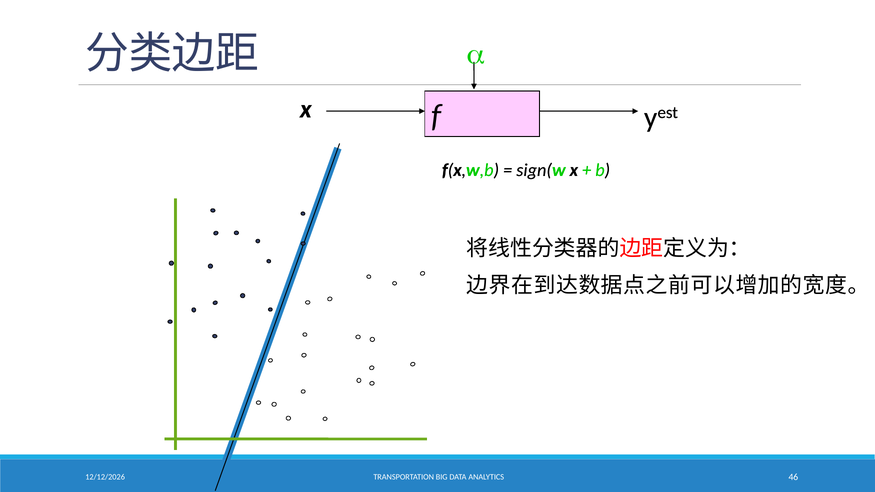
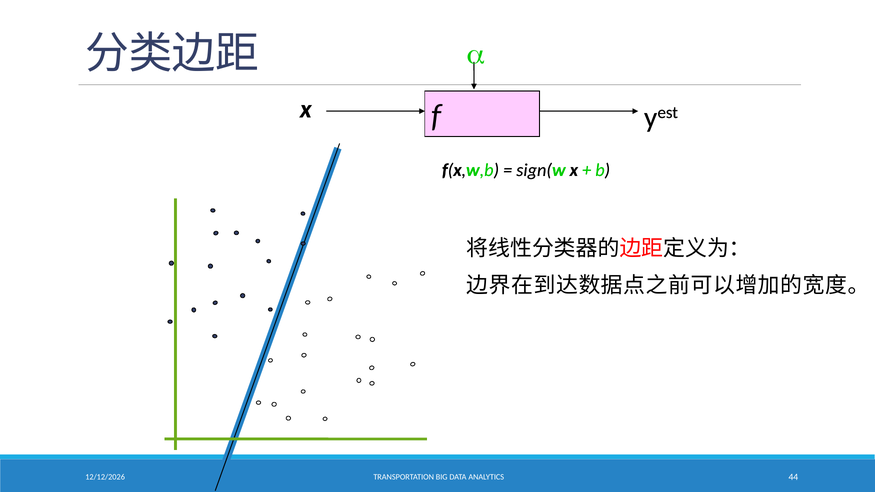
46: 46 -> 44
